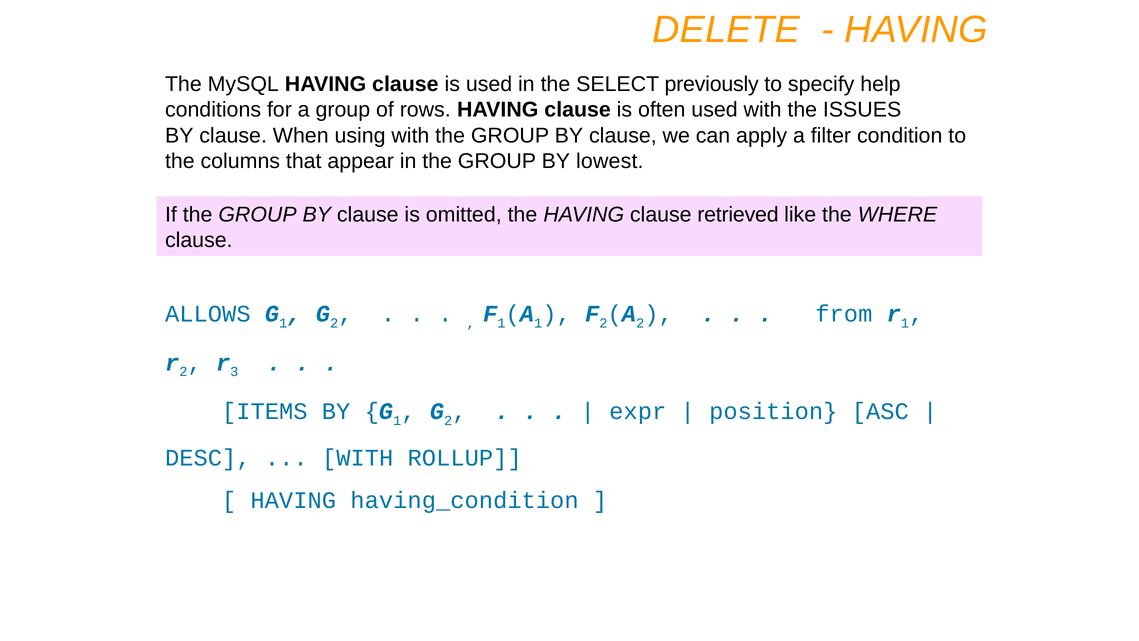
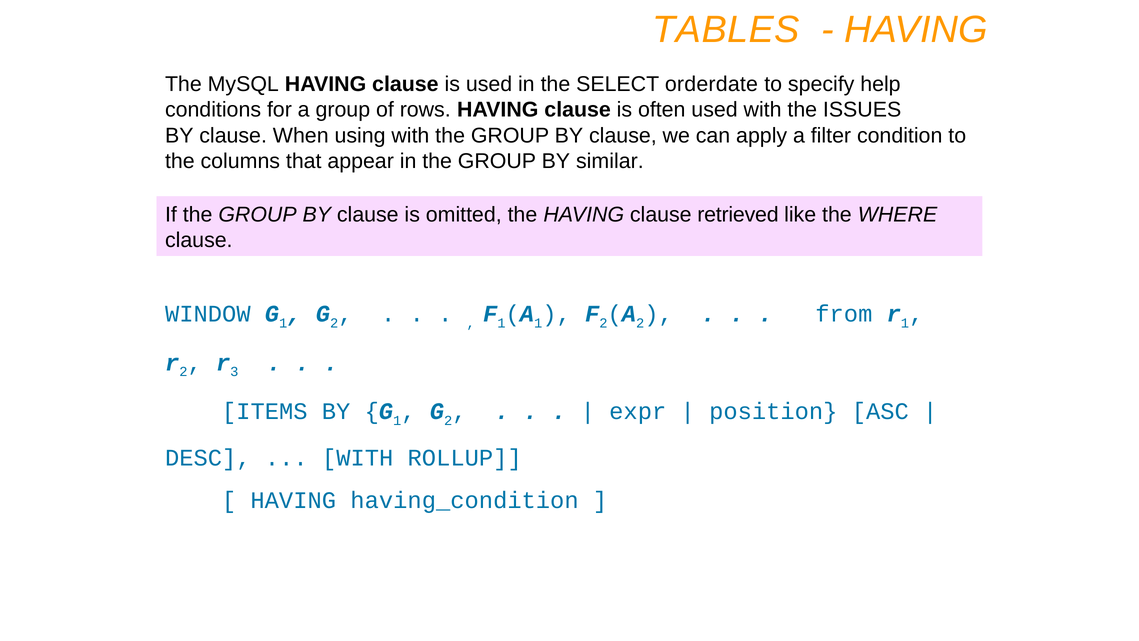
DELETE: DELETE -> TABLES
previously: previously -> orderdate
lowest: lowest -> similar
ALLOWS: ALLOWS -> WINDOW
